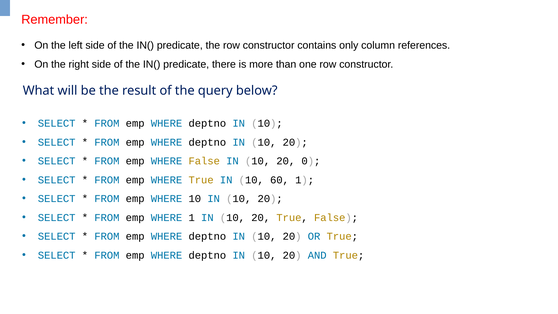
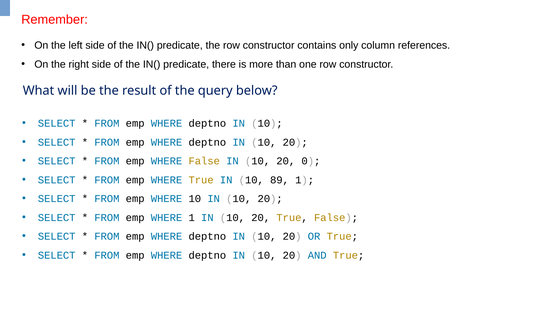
60: 60 -> 89
